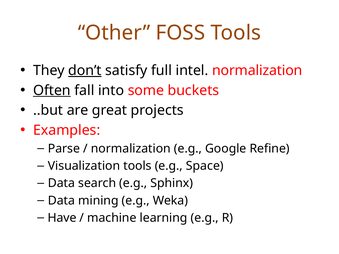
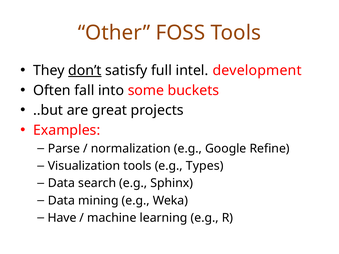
intel normalization: normalization -> development
Often underline: present -> none
Space: Space -> Types
